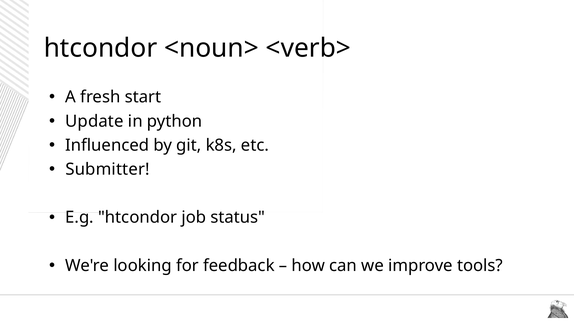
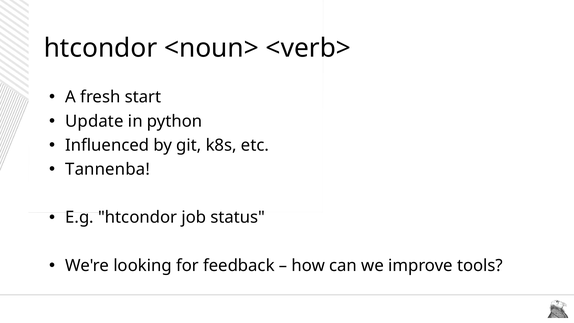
Submitter: Submitter -> Tannenba
